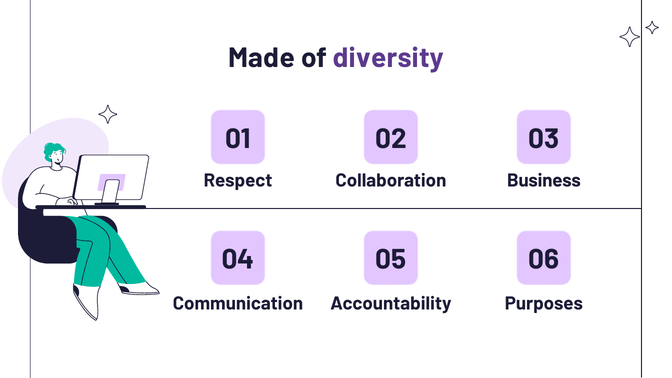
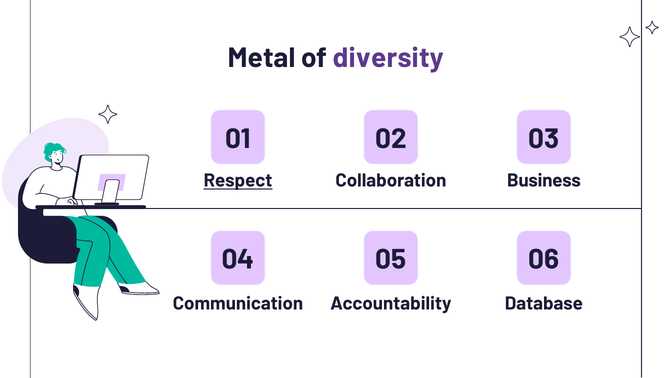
Made: Made -> Metal
Respect underline: none -> present
Purposes: Purposes -> Database
